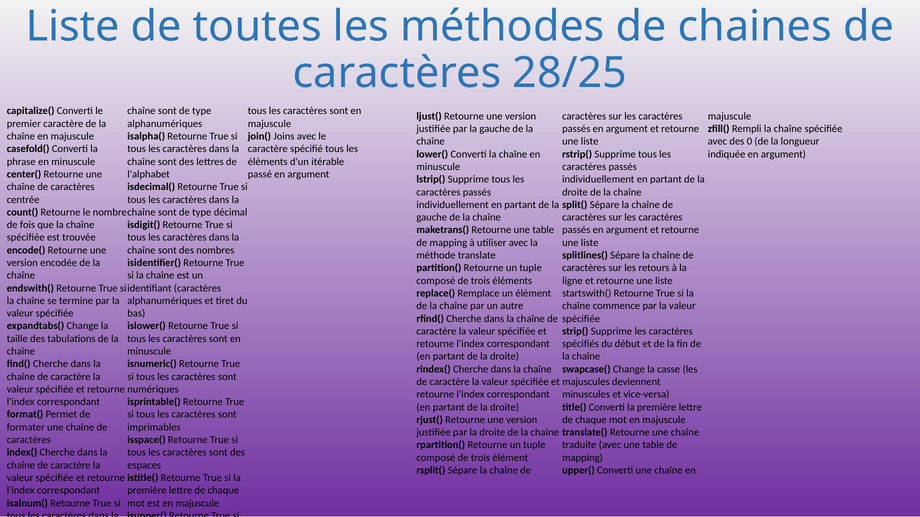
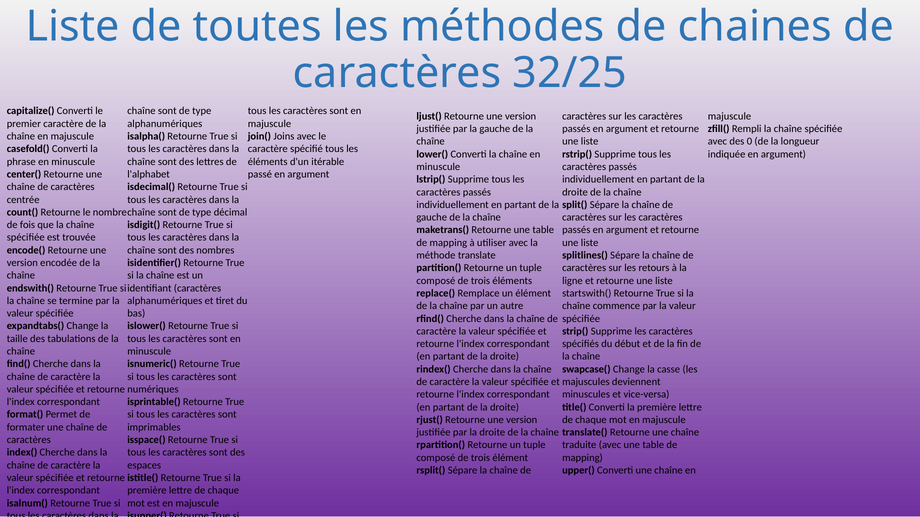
28/25: 28/25 -> 32/25
